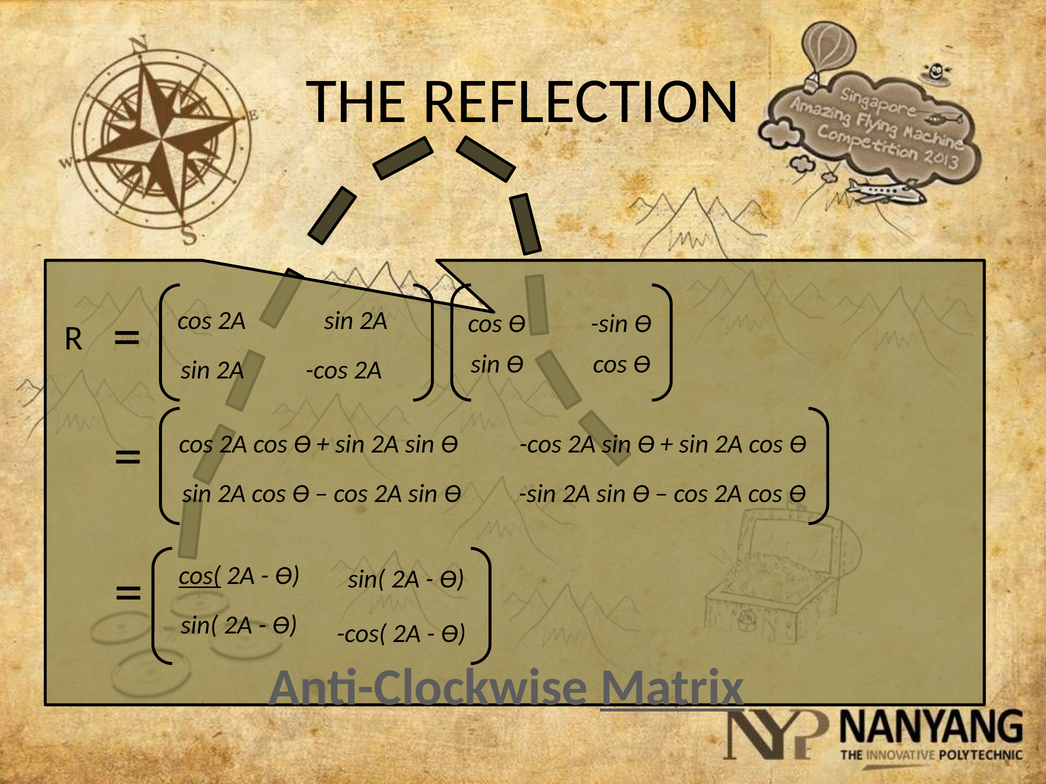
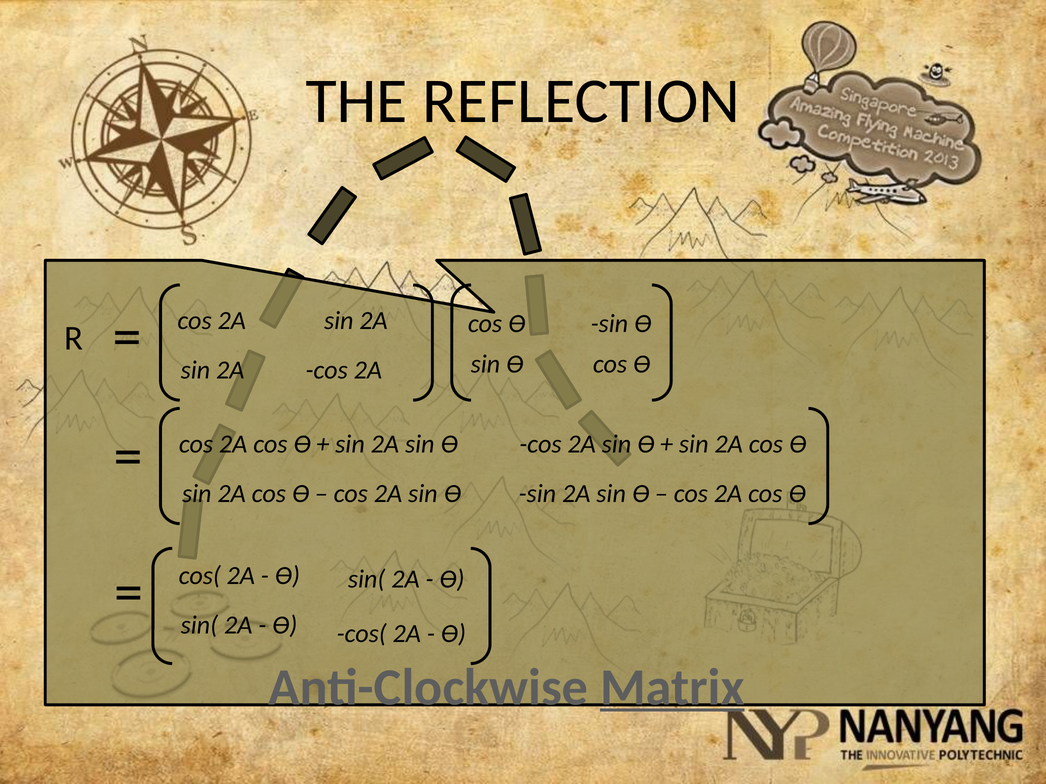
cos( at (200, 576) underline: present -> none
